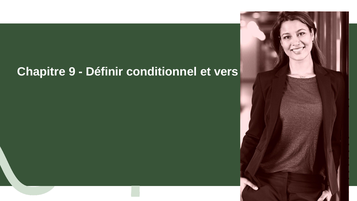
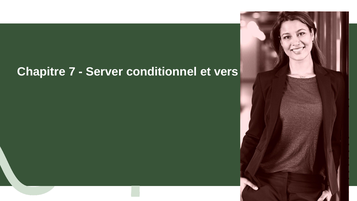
9: 9 -> 7
Définir: Définir -> Server
